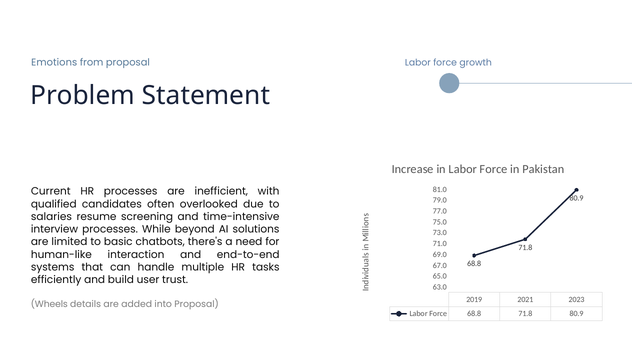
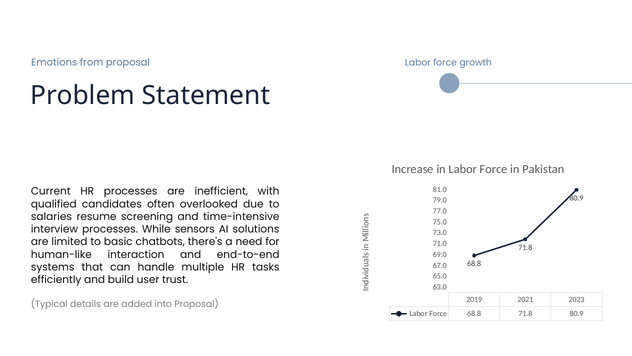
beyond: beyond -> sensors
Wheels: Wheels -> Typical
